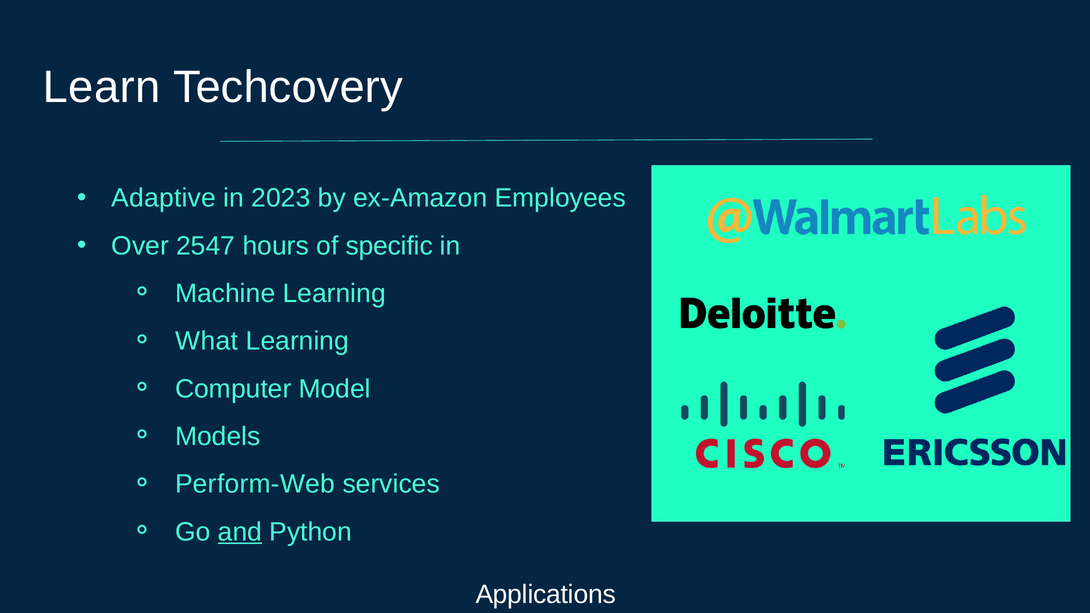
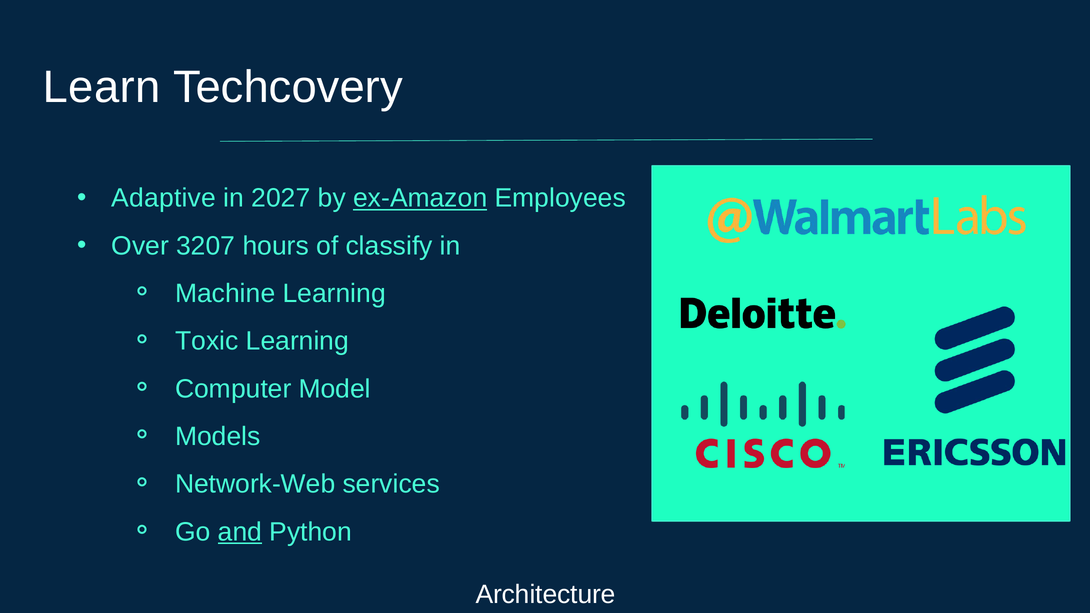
2023: 2023 -> 2027
ex-Amazon underline: none -> present
2547: 2547 -> 3207
specific: specific -> classify
What: What -> Toxic
Perform-Web: Perform-Web -> Network-Web
Applications: Applications -> Architecture
